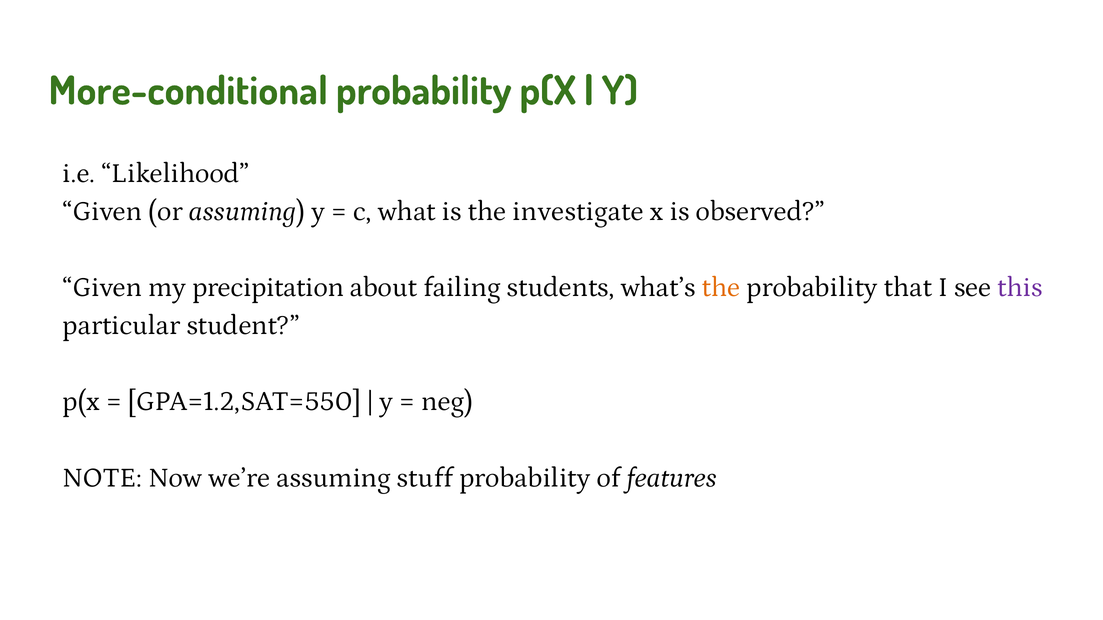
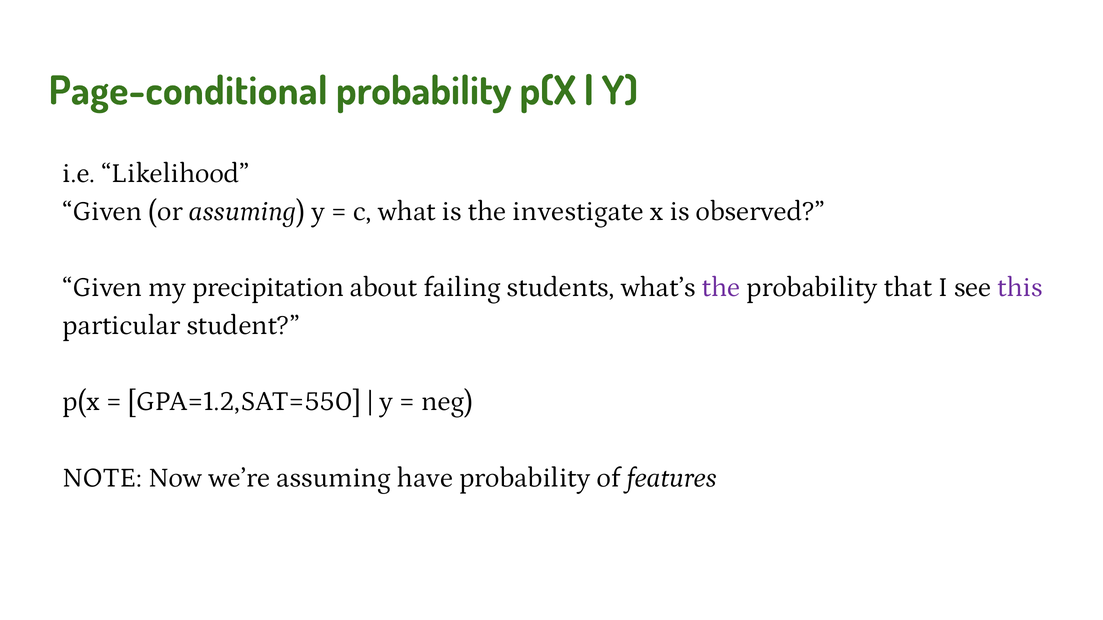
More-conditional: More-conditional -> Page-conditional
the at (721, 288) colour: orange -> purple
stuff: stuff -> have
